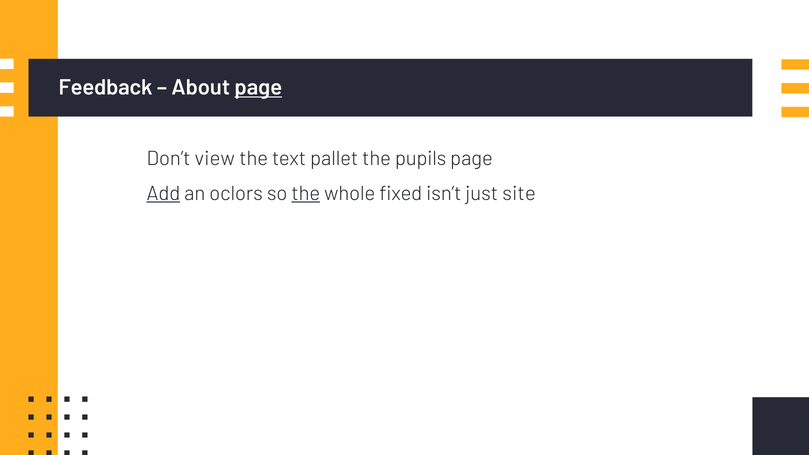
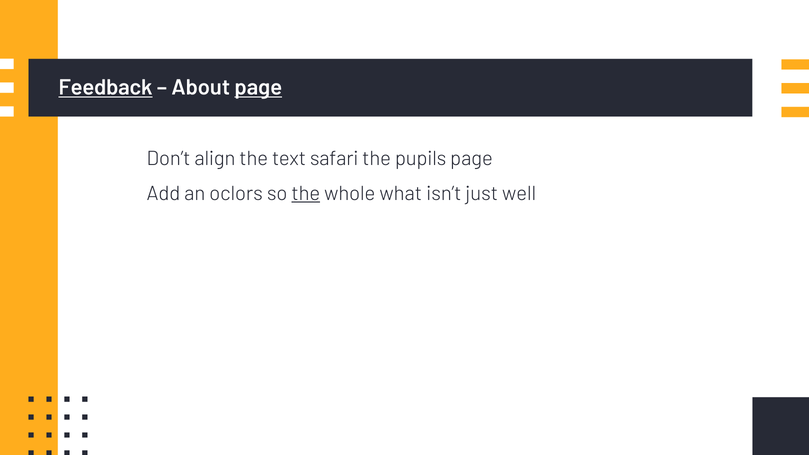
Feedback underline: none -> present
view: view -> align
pallet: pallet -> safari
Add underline: present -> none
fixed: fixed -> what
site: site -> well
